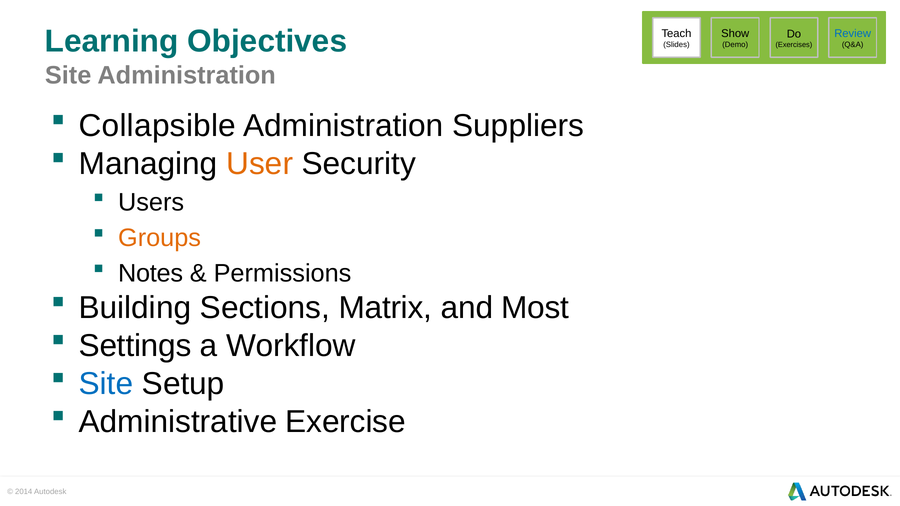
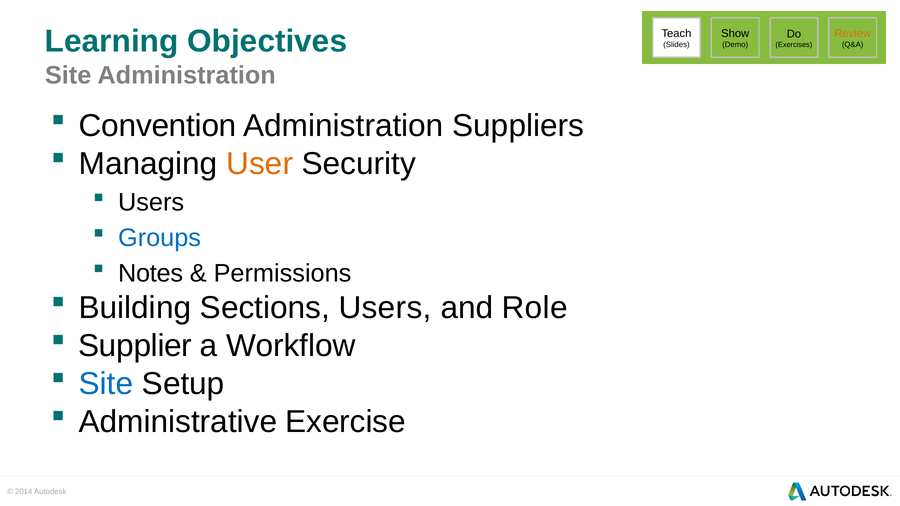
Review colour: blue -> orange
Collapsible: Collapsible -> Convention
Groups colour: orange -> blue
Sections Matrix: Matrix -> Users
Most: Most -> Role
Settings: Settings -> Supplier
